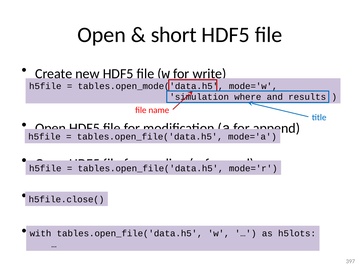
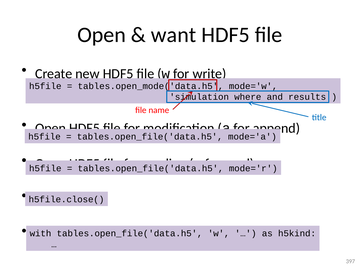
short: short -> want
h5lots: h5lots -> h5kind
